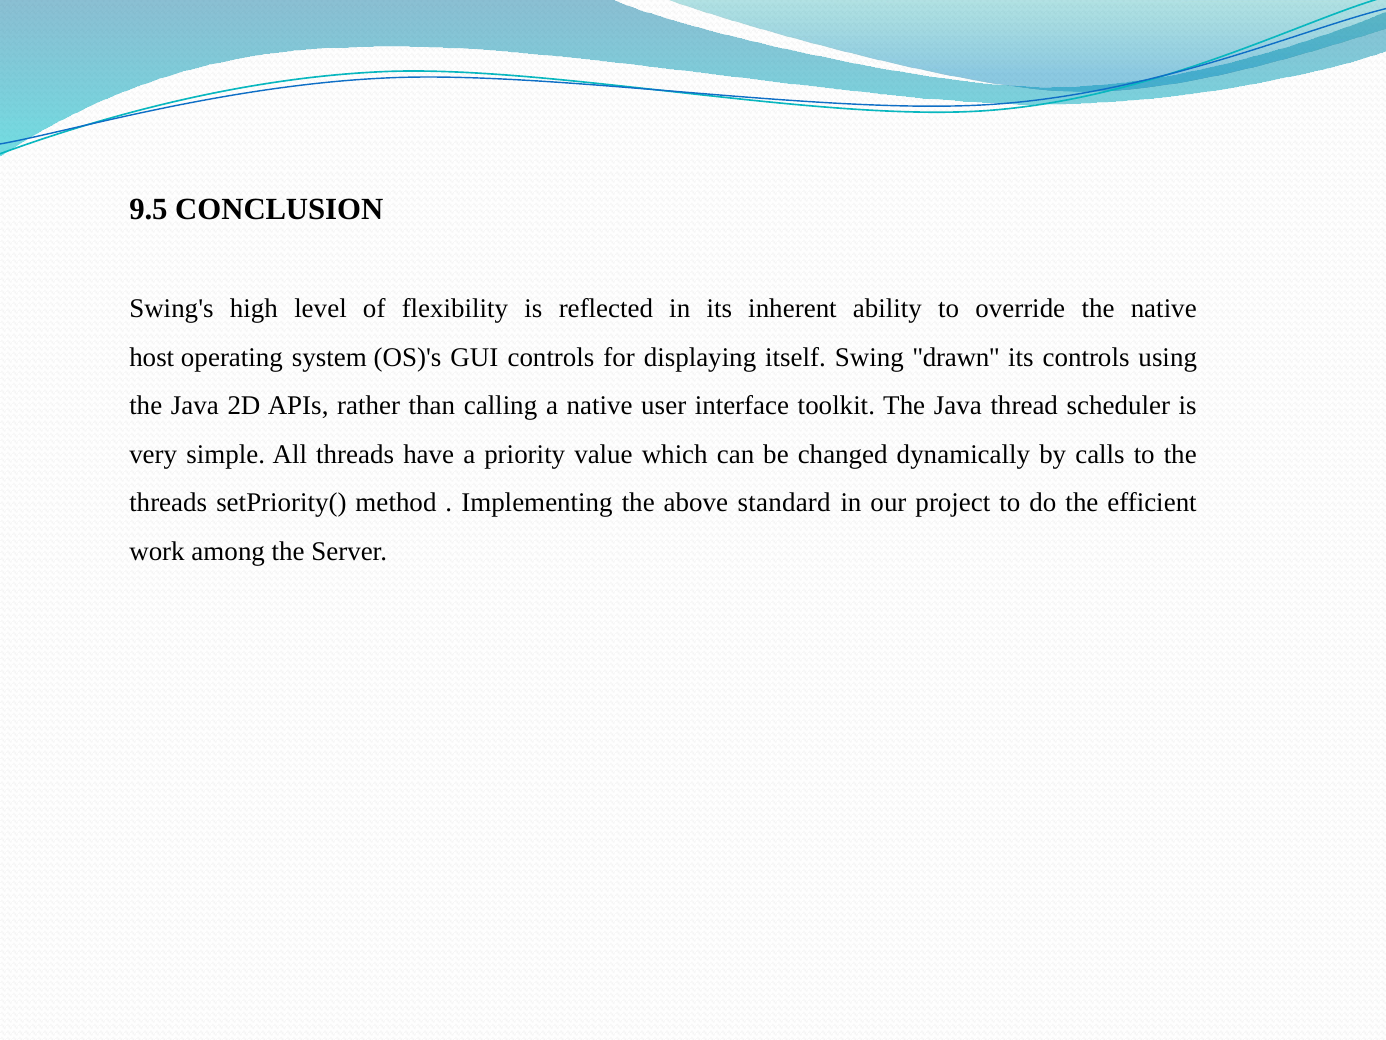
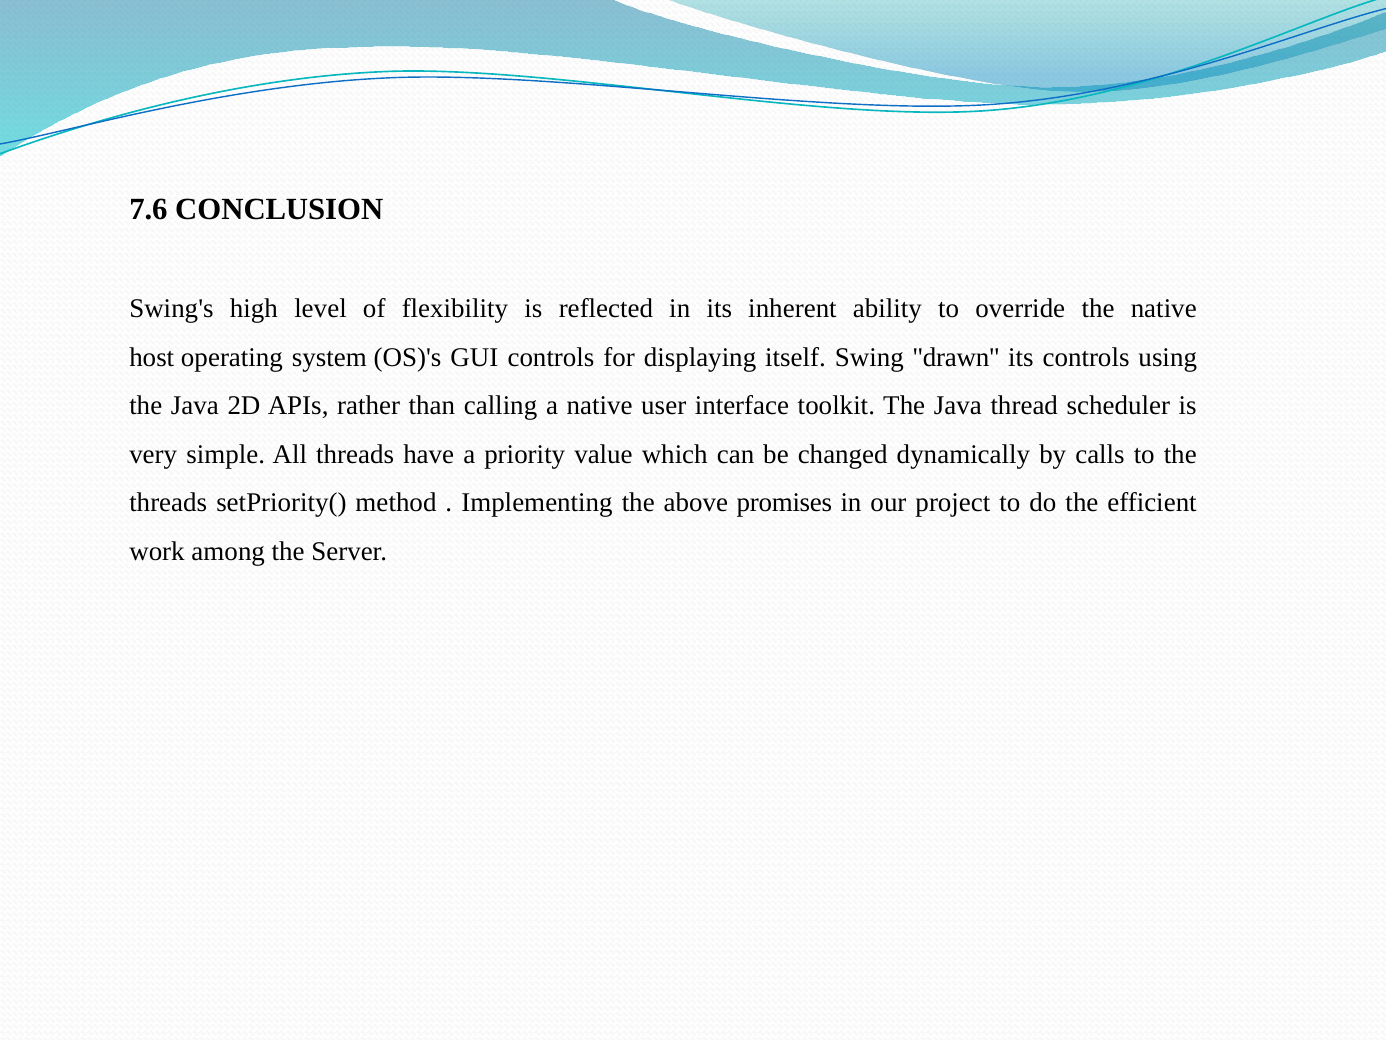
9.5: 9.5 -> 7.6
standard: standard -> promises
